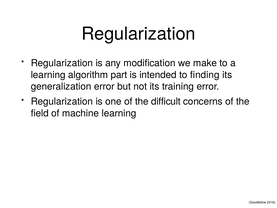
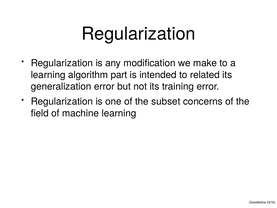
finding: finding -> related
difficult: difficult -> subset
